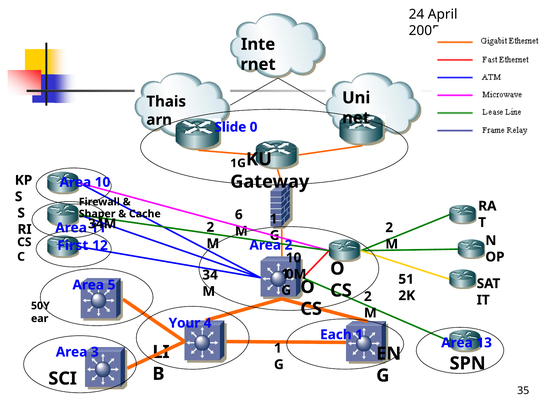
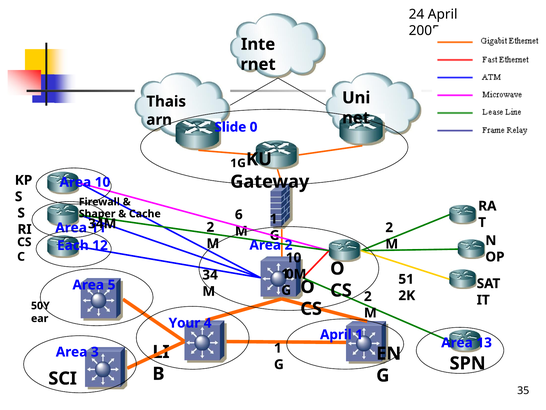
First: First -> Each
Each at (336, 334): Each -> April
